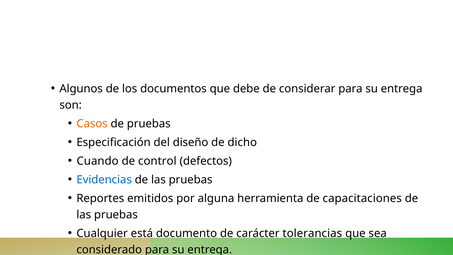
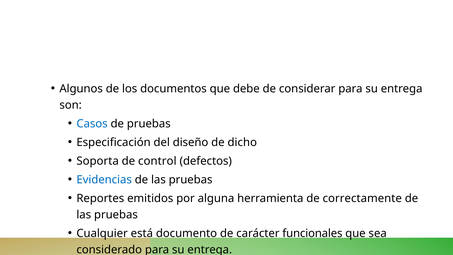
Casos colour: orange -> blue
Cuando: Cuando -> Soporta
capacitaciones: capacitaciones -> correctamente
tolerancias: tolerancias -> funcionales
